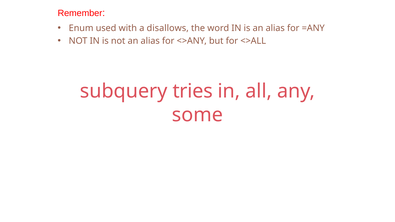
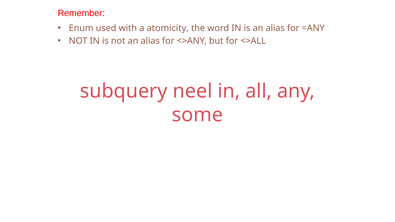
disallows: disallows -> atomicity
tries: tries -> neel
